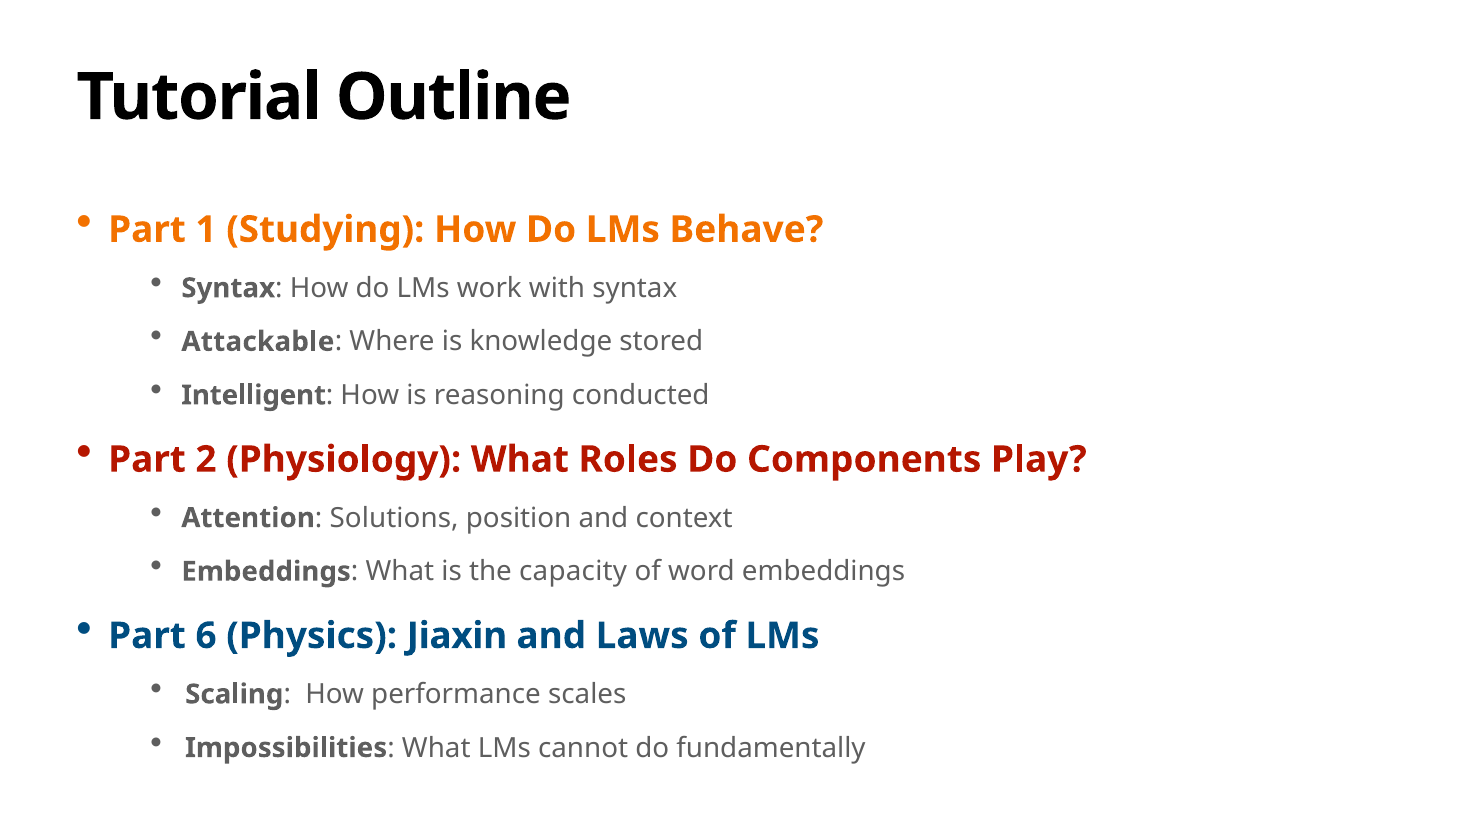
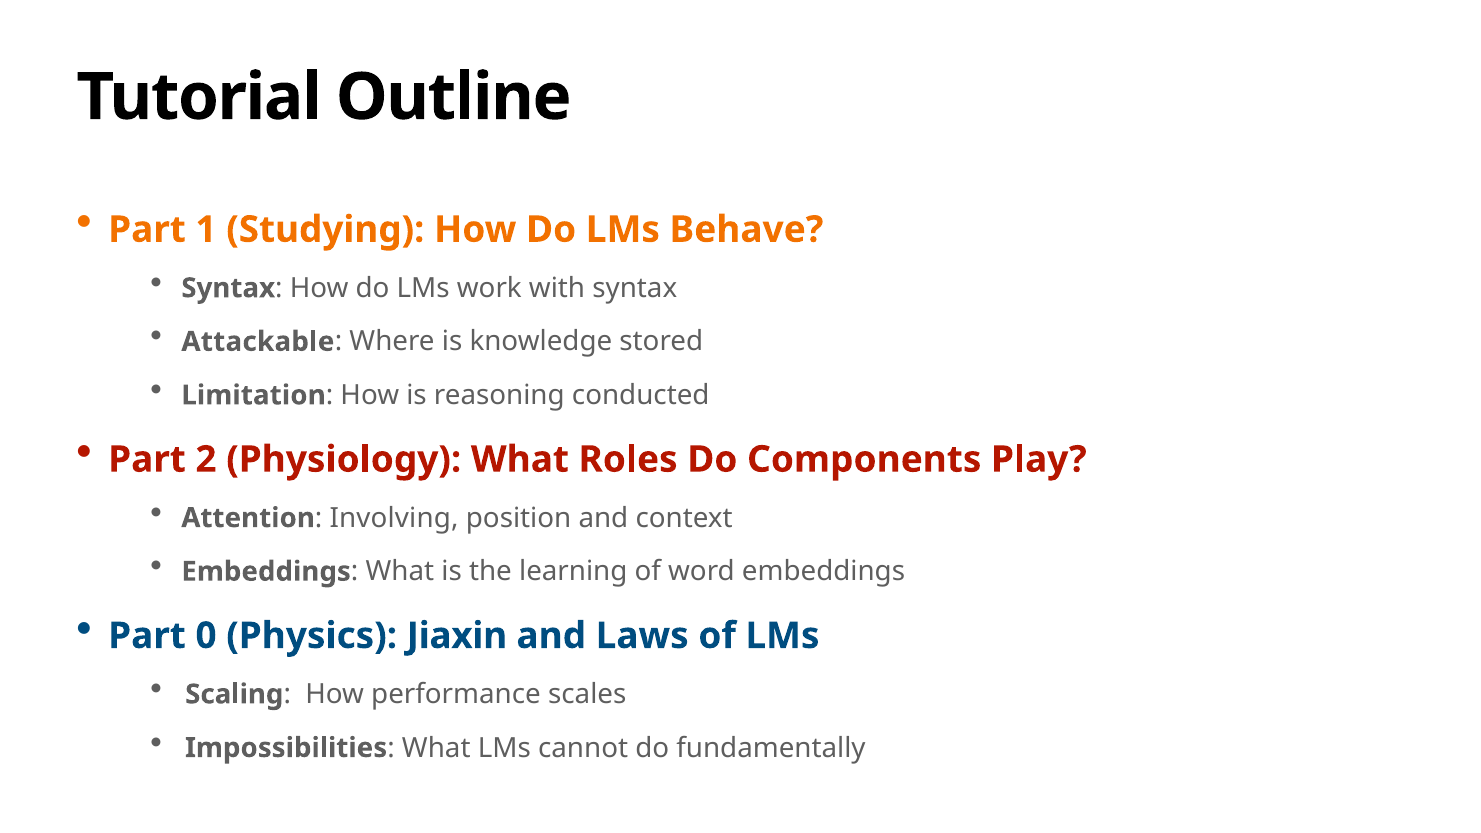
Intelligent: Intelligent -> Limitation
Solutions: Solutions -> Involving
capacity: capacity -> learning
6: 6 -> 0
